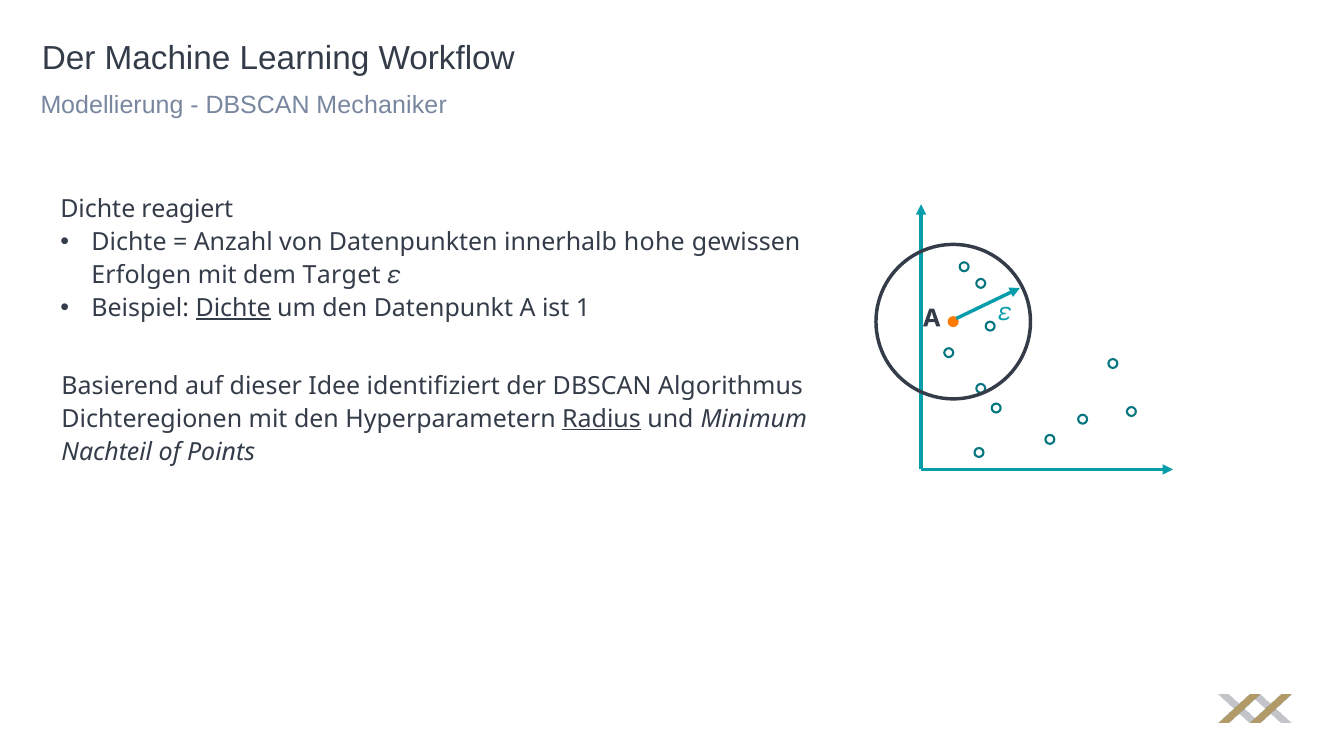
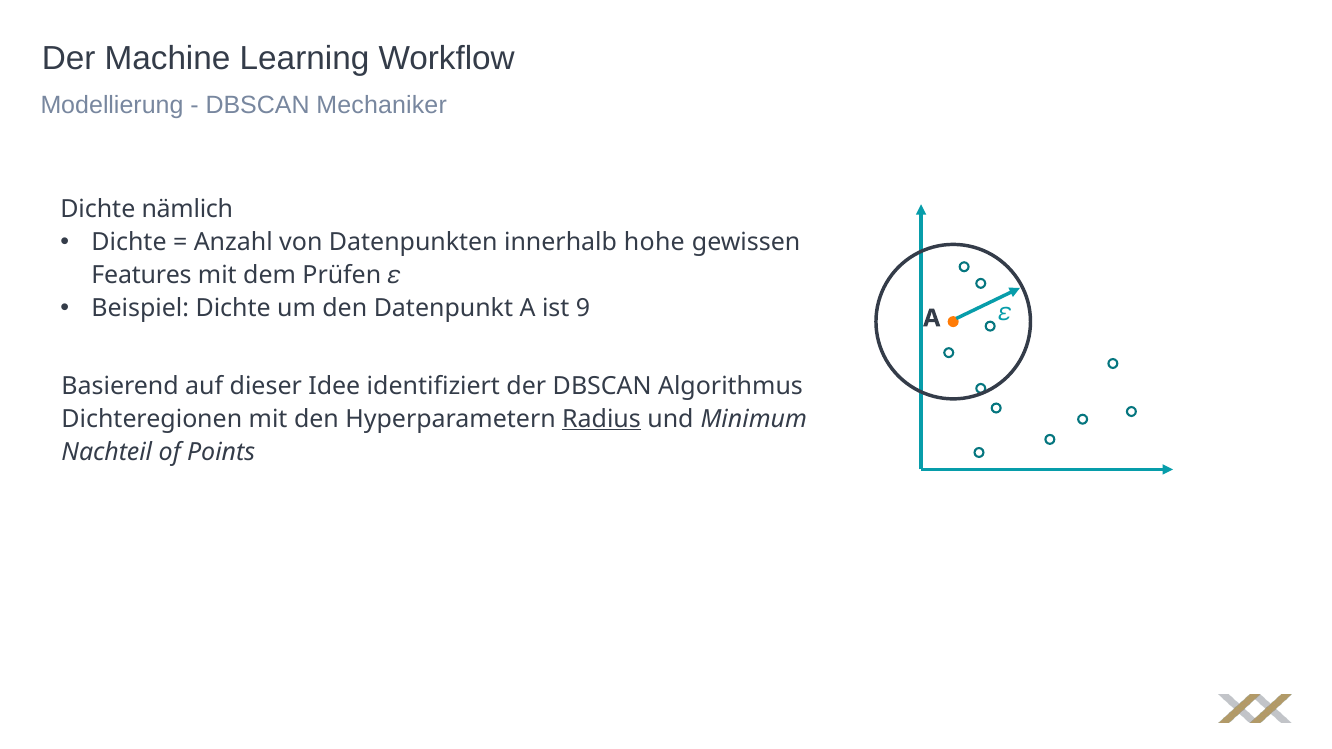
reagiert: reagiert -> nämlich
Erfolgen: Erfolgen -> Features
Target: Target -> Prüfen
Dichte at (233, 308) underline: present -> none
1: 1 -> 9
